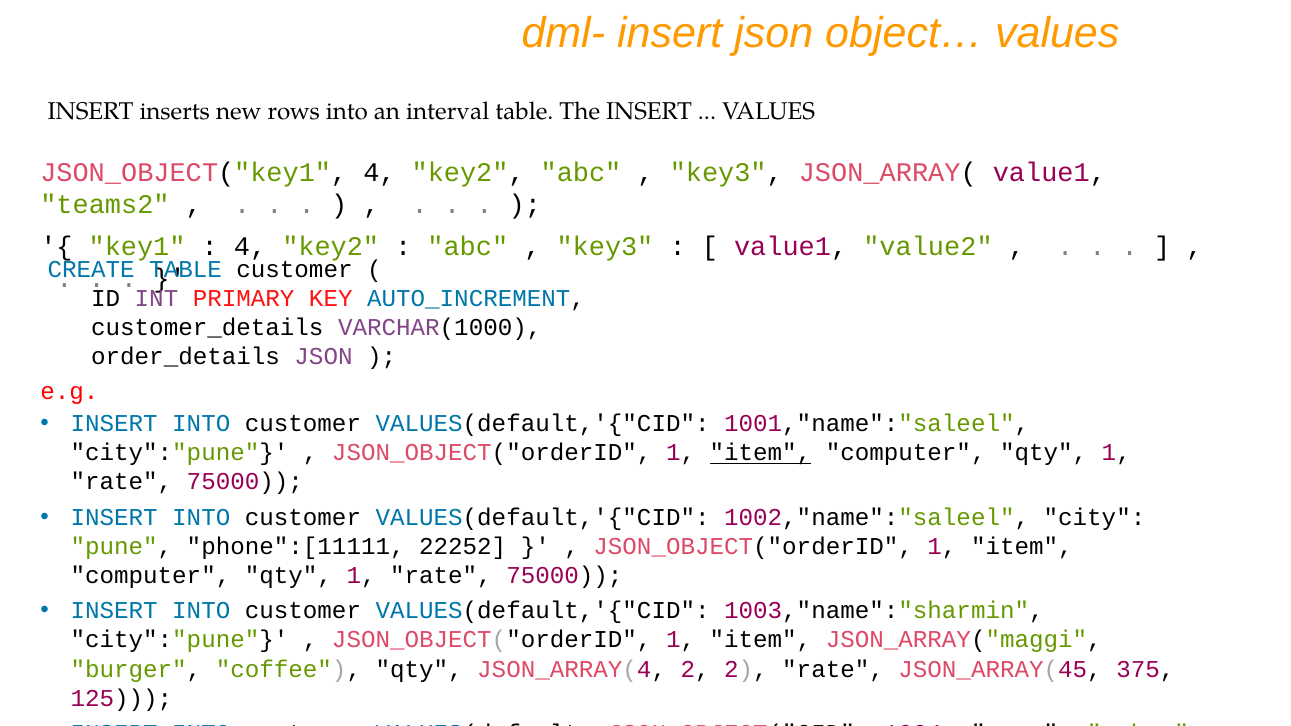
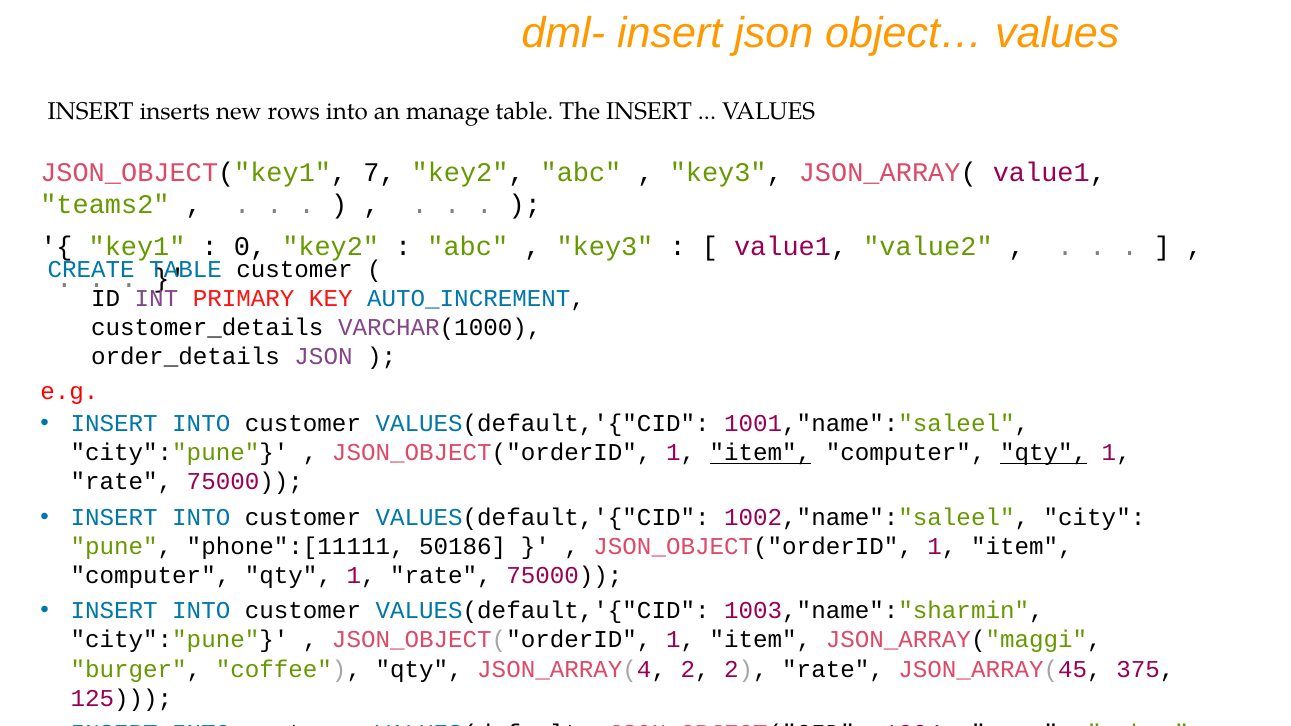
interval: interval -> manage
JSON_OBJECT("key1 4: 4 -> 7
4 at (250, 247): 4 -> 0
qty at (1044, 453) underline: none -> present
22252: 22252 -> 50186
